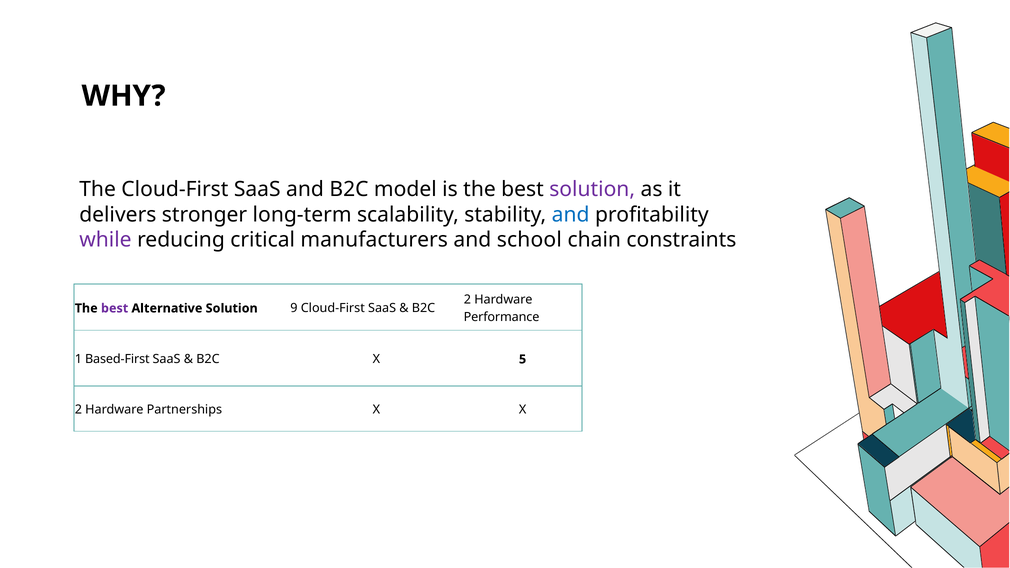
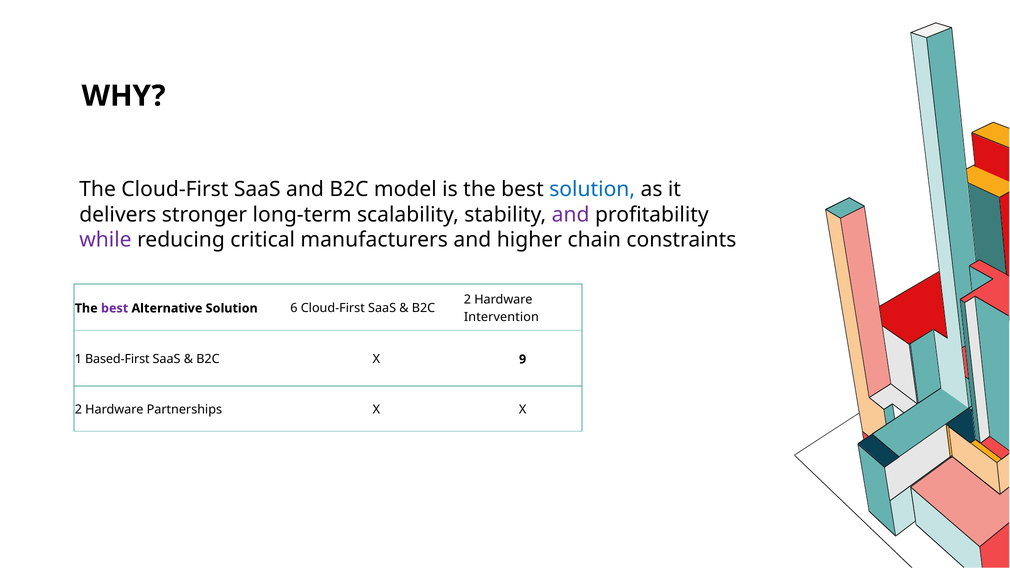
solution at (592, 190) colour: purple -> blue
and at (571, 215) colour: blue -> purple
school: school -> higher
9: 9 -> 6
Performance: Performance -> Intervention
5: 5 -> 9
